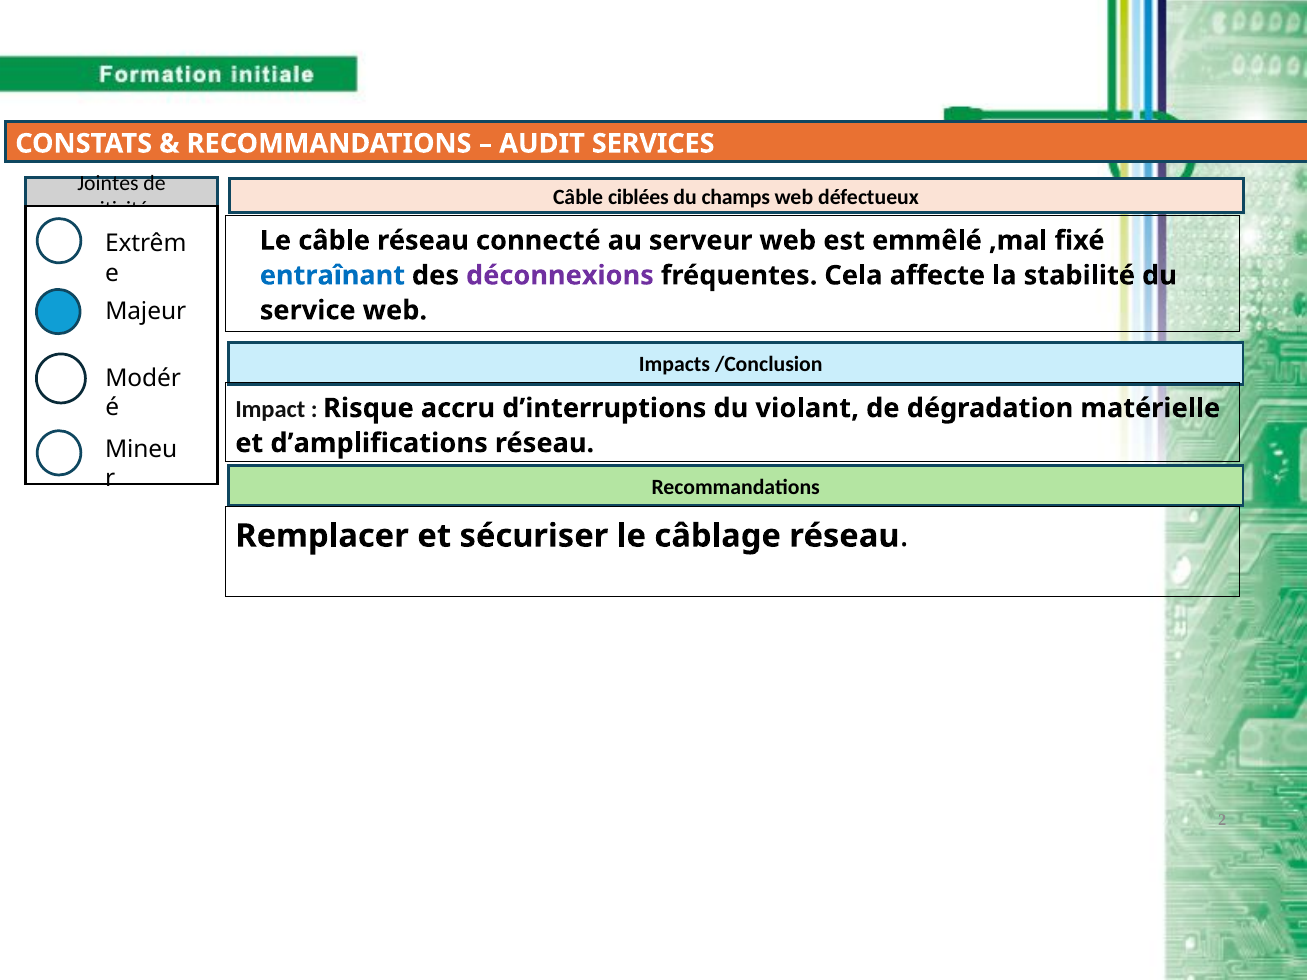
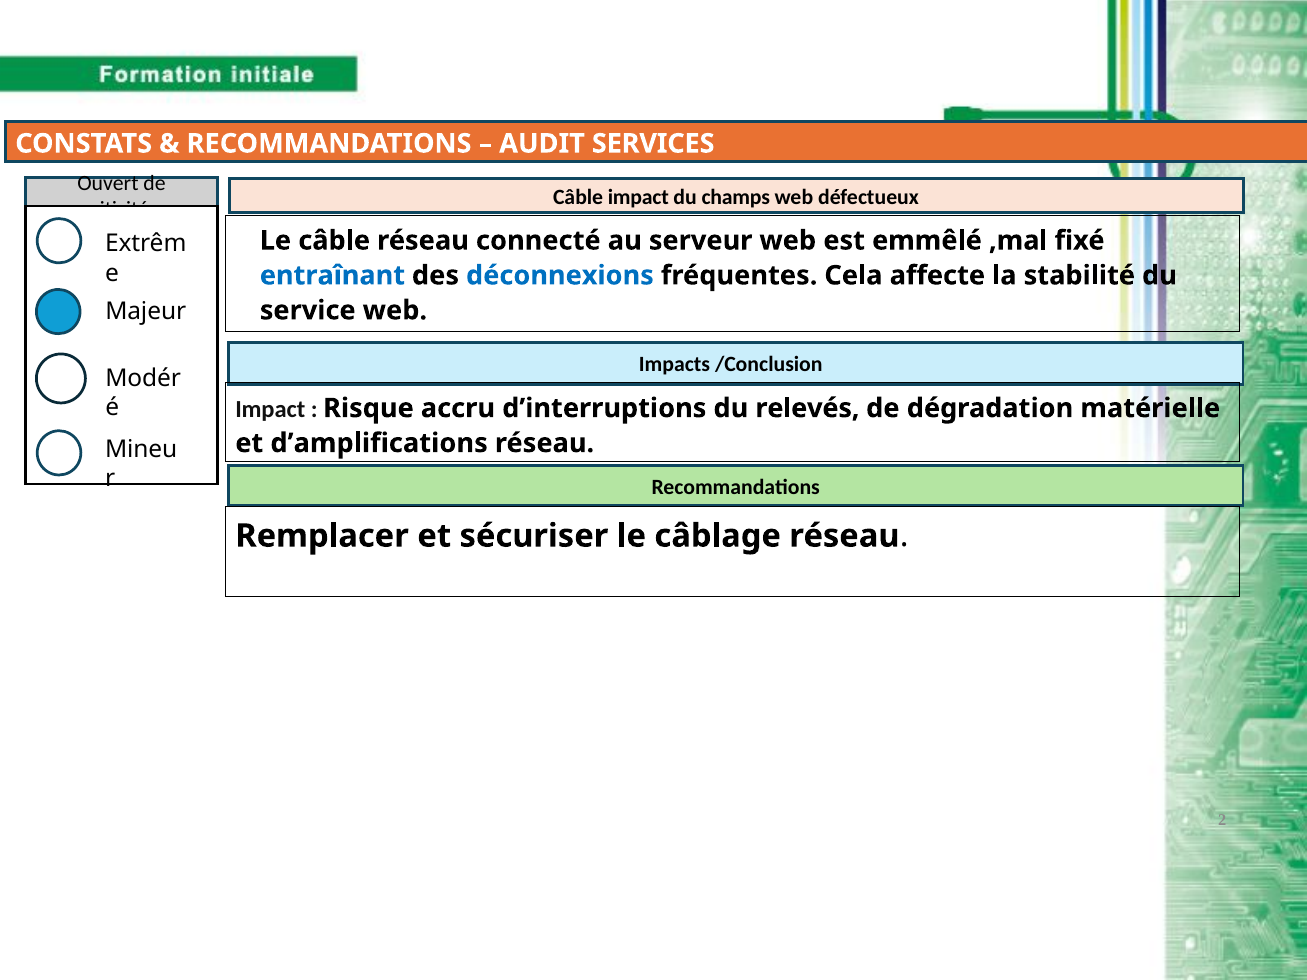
Jointes: Jointes -> Ouvert
Câble ciblées: ciblées -> impact
déconnexions colour: purple -> blue
violant: violant -> relevés
